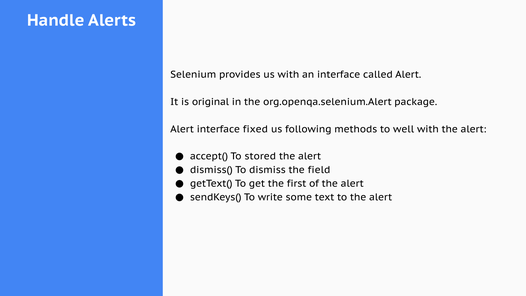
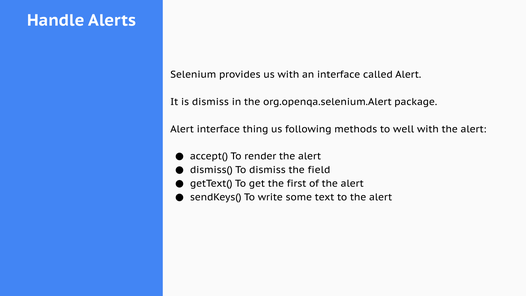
is original: original -> dismiss
fixed: fixed -> thing
stored: stored -> render
